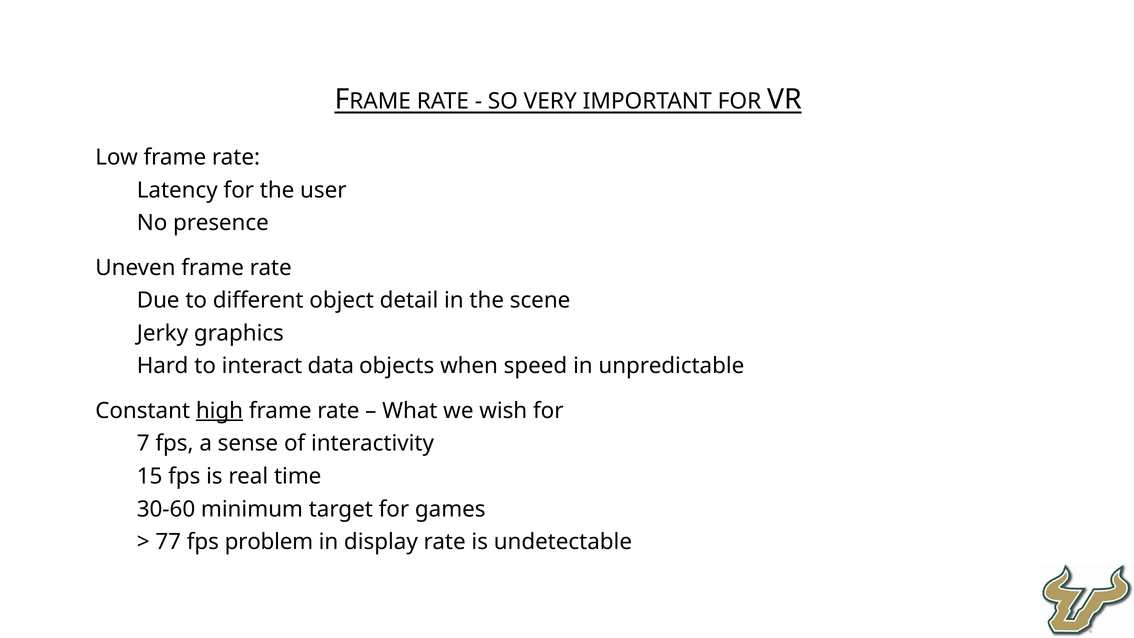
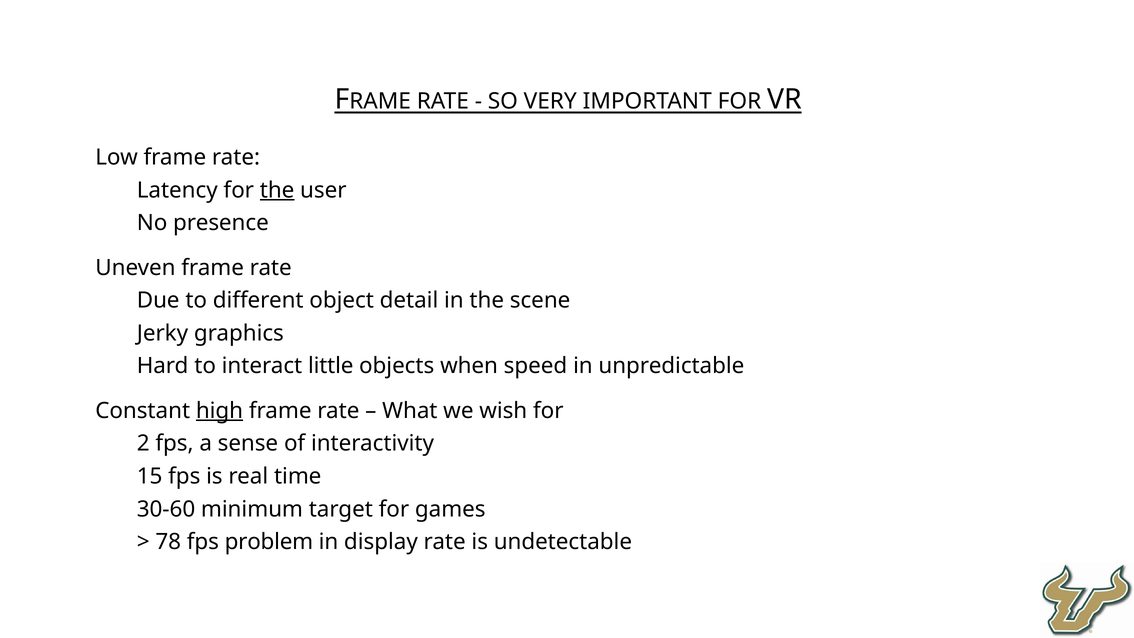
the at (277, 190) underline: none -> present
data: data -> little
7: 7 -> 2
77: 77 -> 78
